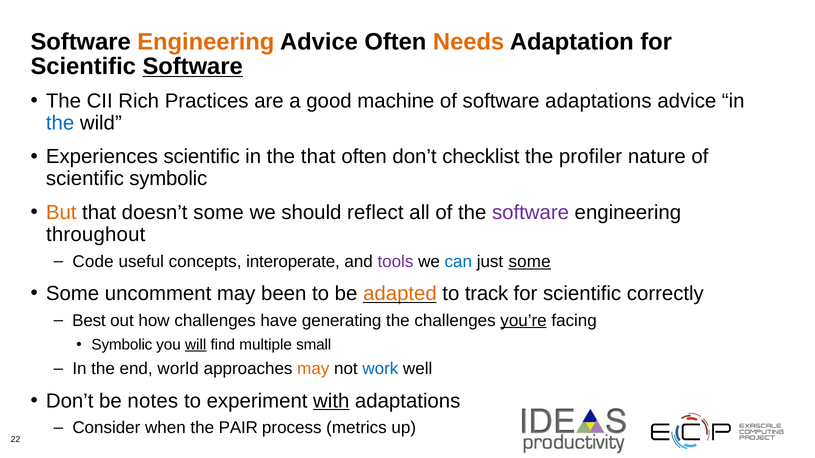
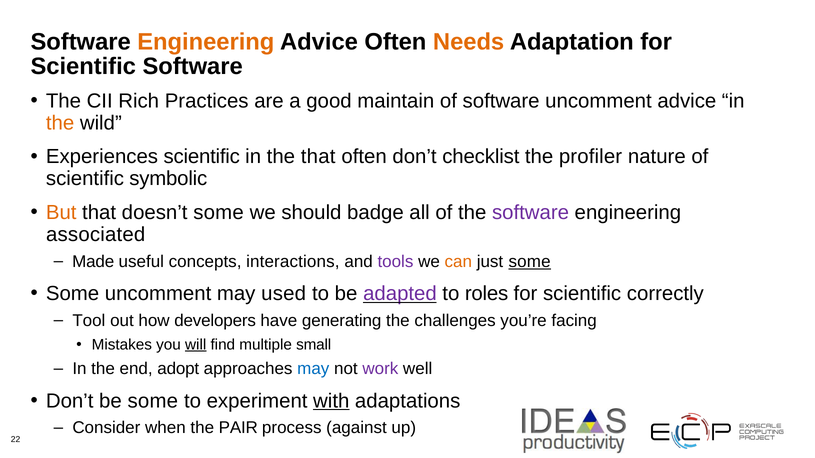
Software at (193, 66) underline: present -> none
machine: machine -> maintain
software adaptations: adaptations -> uncomment
the at (60, 123) colour: blue -> orange
reflect: reflect -> badge
throughout: throughout -> associated
Code: Code -> Made
interoperate: interoperate -> interactions
can colour: blue -> orange
been: been -> used
adapted colour: orange -> purple
track: track -> roles
Best: Best -> Tool
how challenges: challenges -> developers
you’re underline: present -> none
Symbolic at (122, 345): Symbolic -> Mistakes
world: world -> adopt
may at (313, 369) colour: orange -> blue
work colour: blue -> purple
be notes: notes -> some
metrics: metrics -> against
